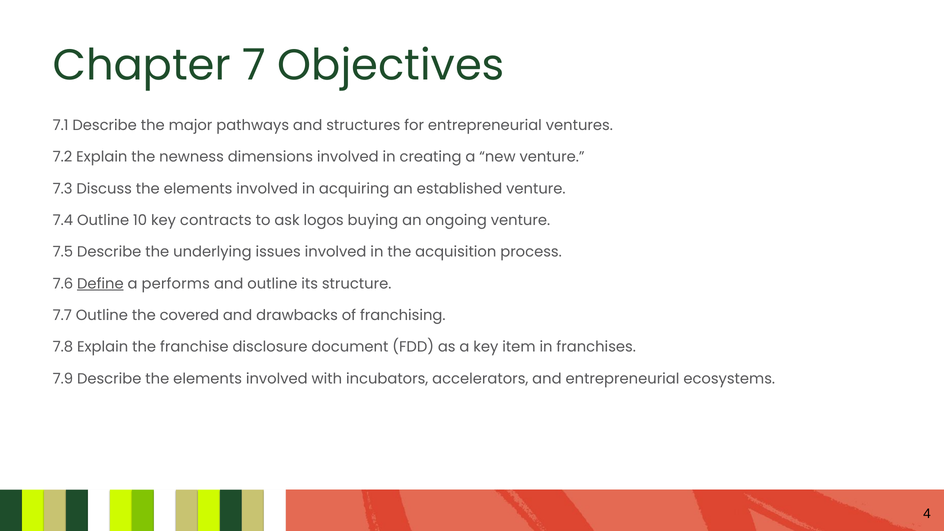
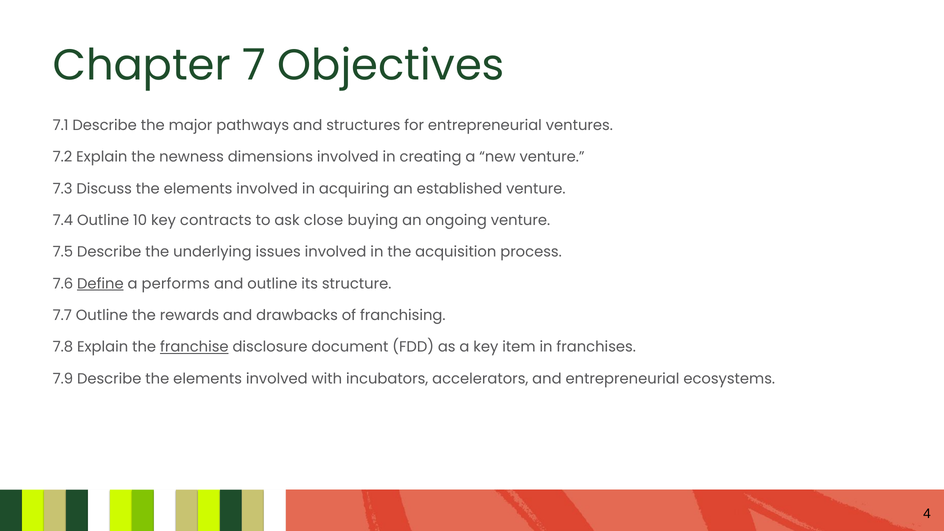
logos: logos -> close
covered: covered -> rewards
franchise underline: none -> present
